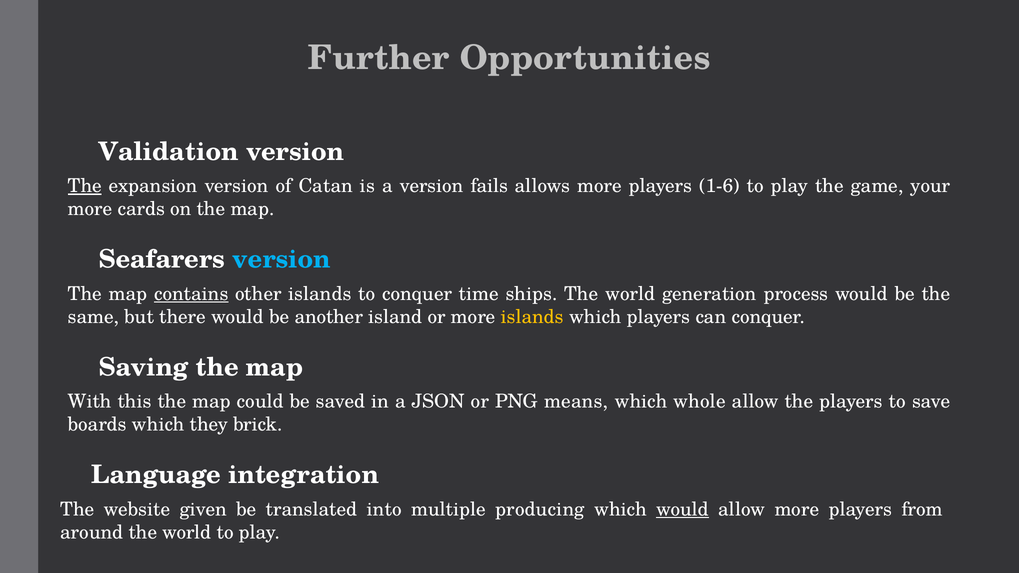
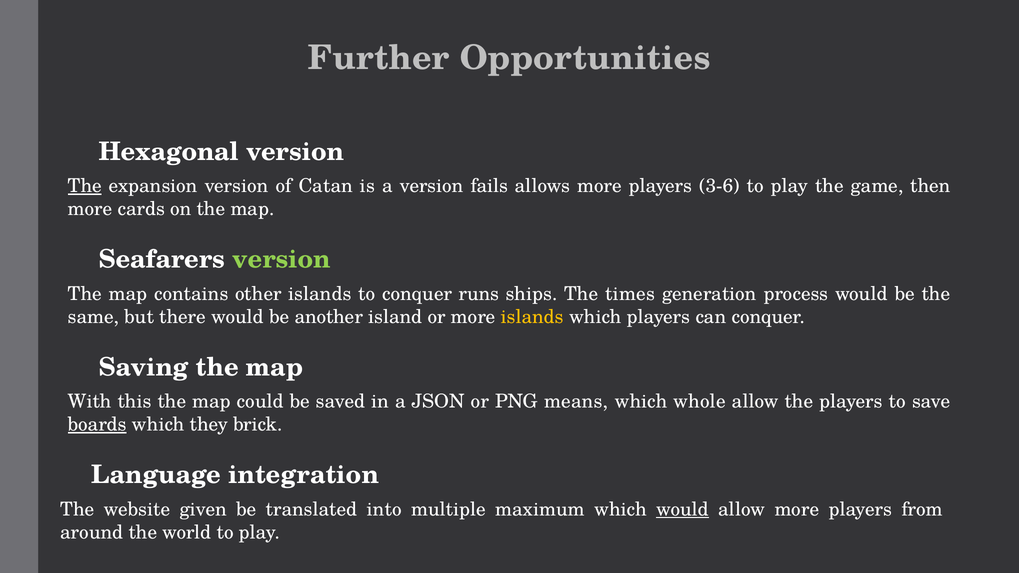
Validation: Validation -> Hexagonal
1-6: 1-6 -> 3-6
your: your -> then
version at (282, 259) colour: light blue -> light green
contains underline: present -> none
time: time -> runs
ships The world: world -> times
boards underline: none -> present
producing: producing -> maximum
